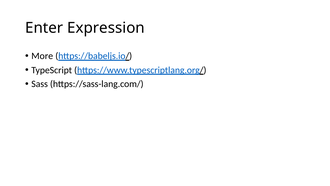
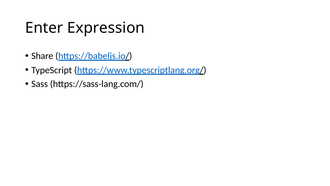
More: More -> Share
